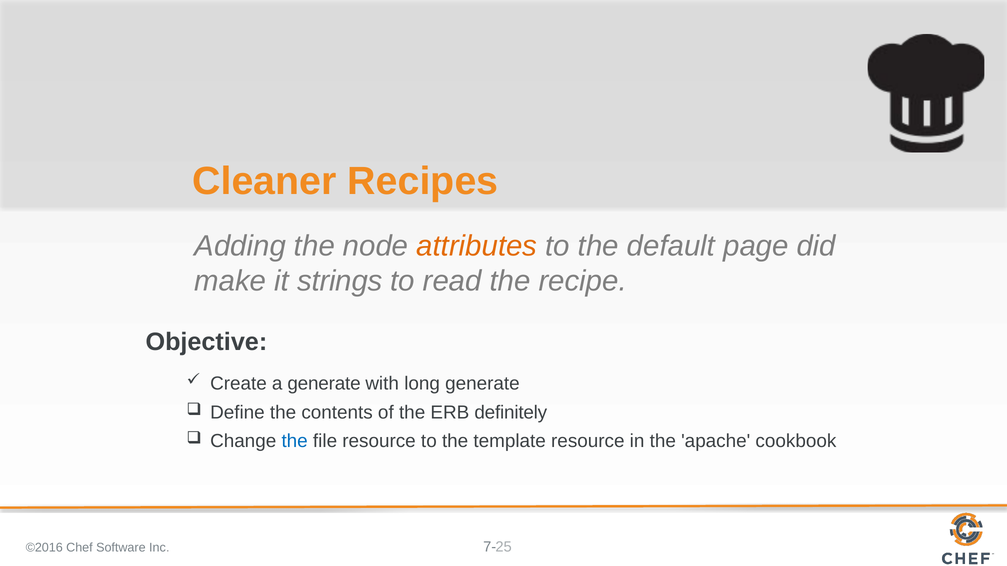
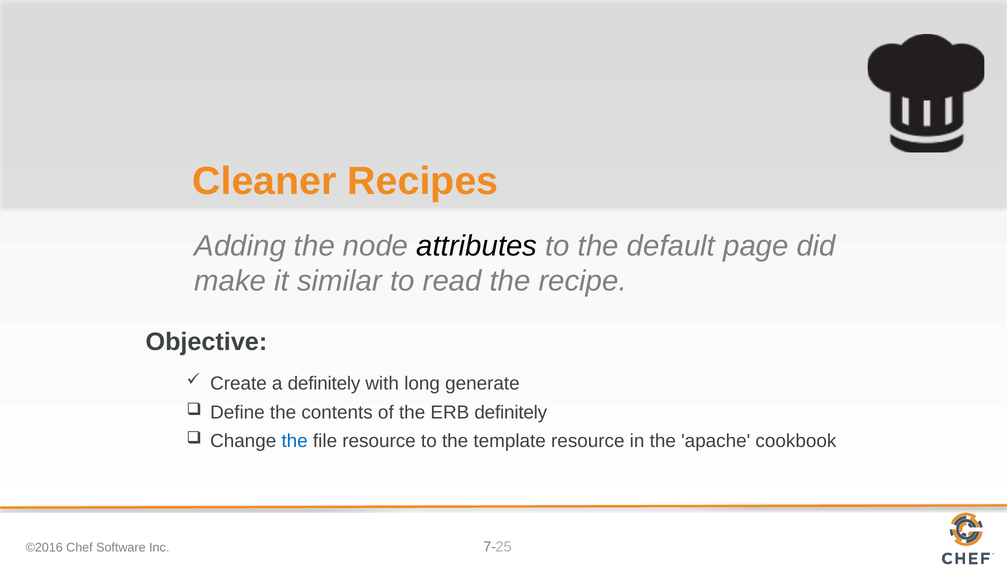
attributes colour: orange -> black
strings: strings -> similar
a generate: generate -> definitely
